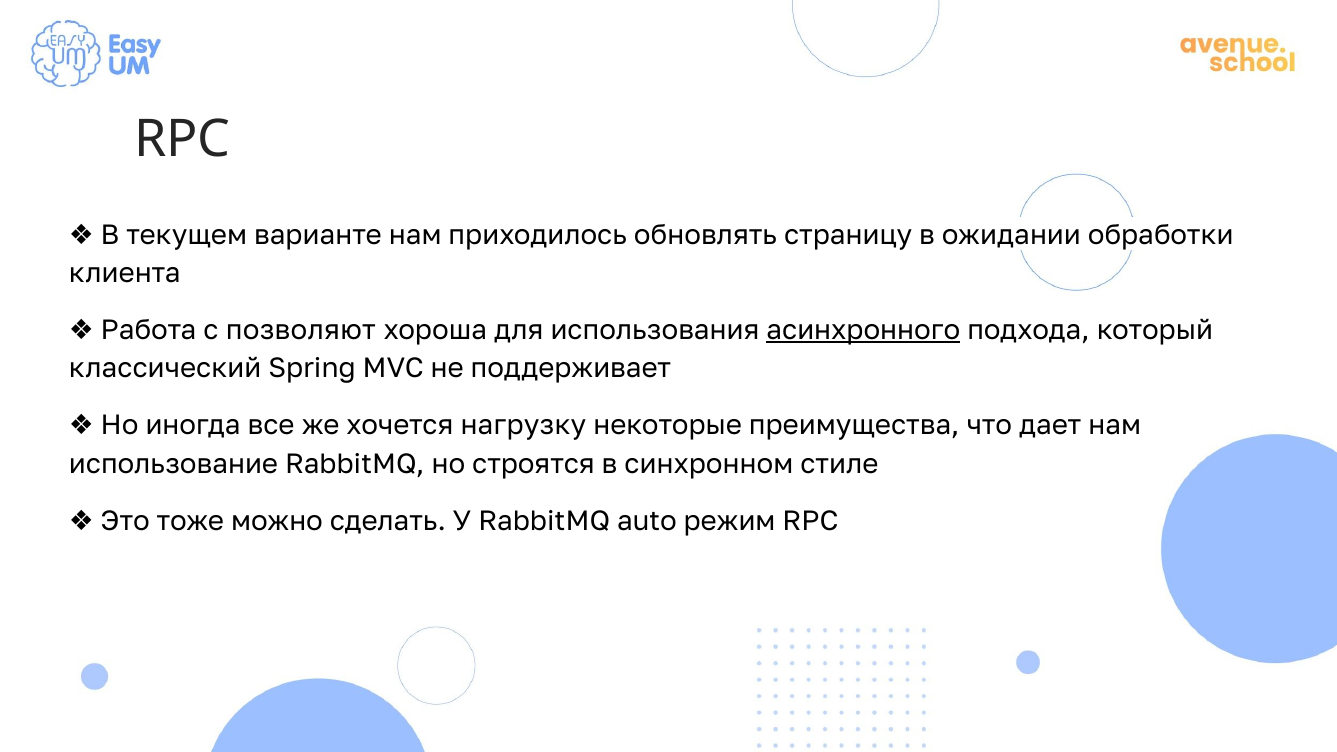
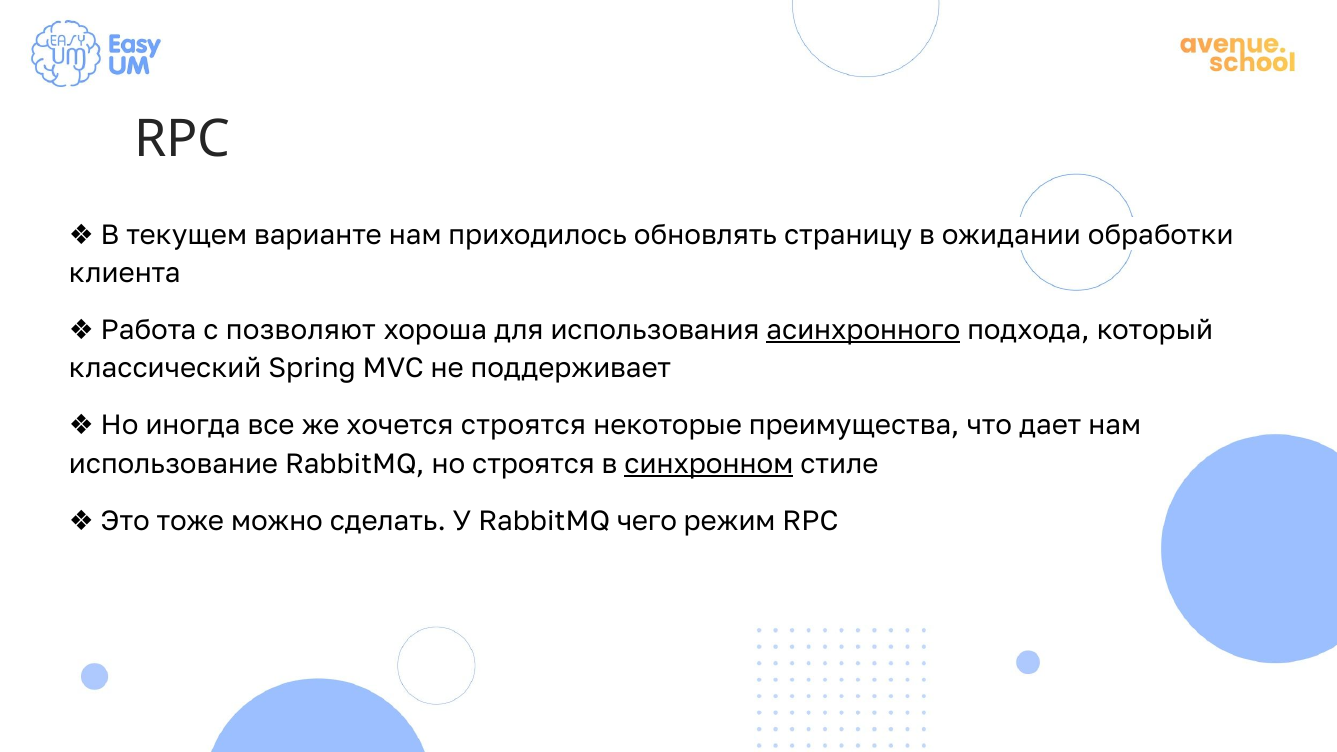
хочется нагрузку: нагрузку -> строятся
синхронном underline: none -> present
auto: auto -> чего
